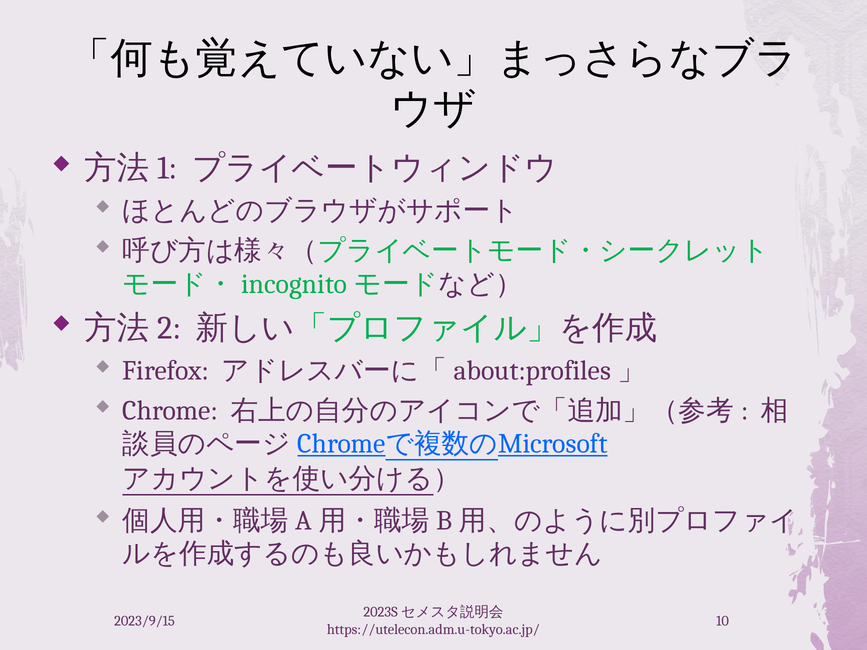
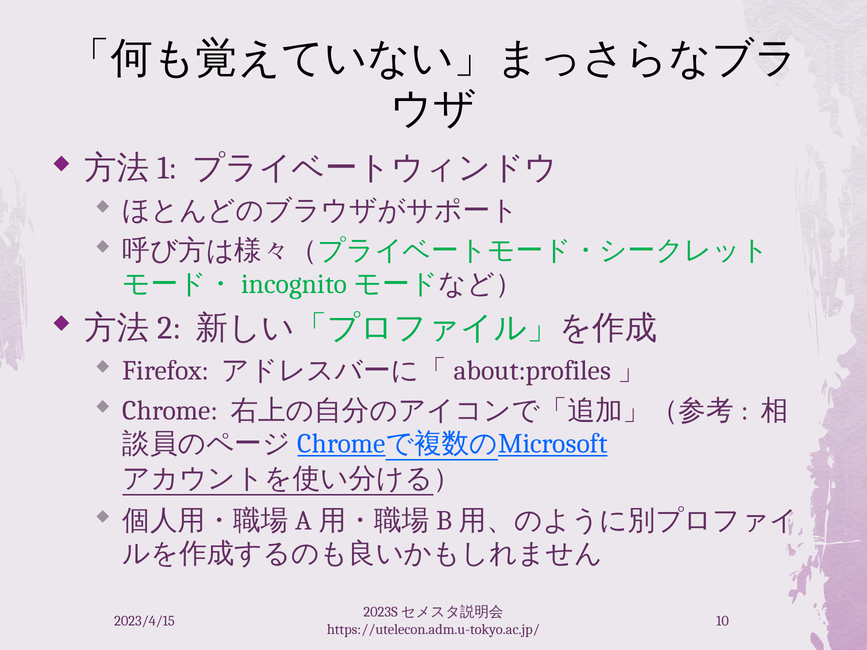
2023/9/15: 2023/9/15 -> 2023/4/15
